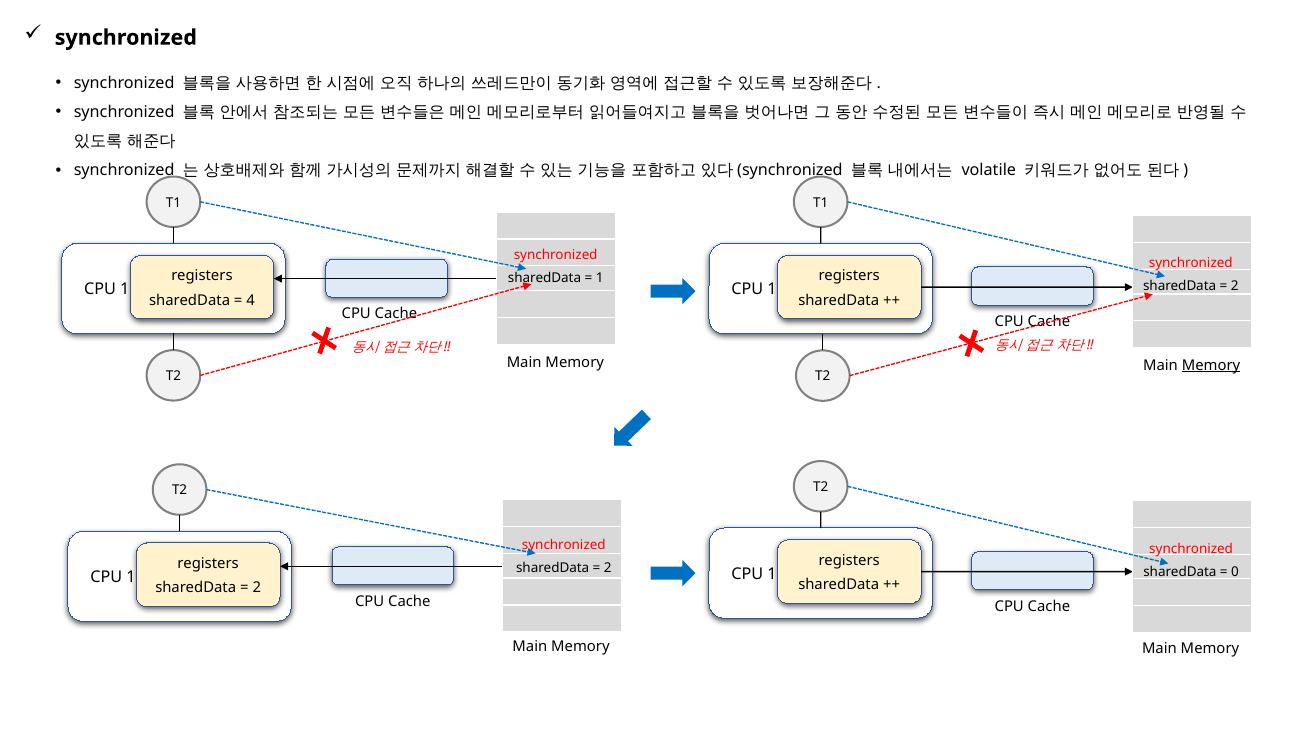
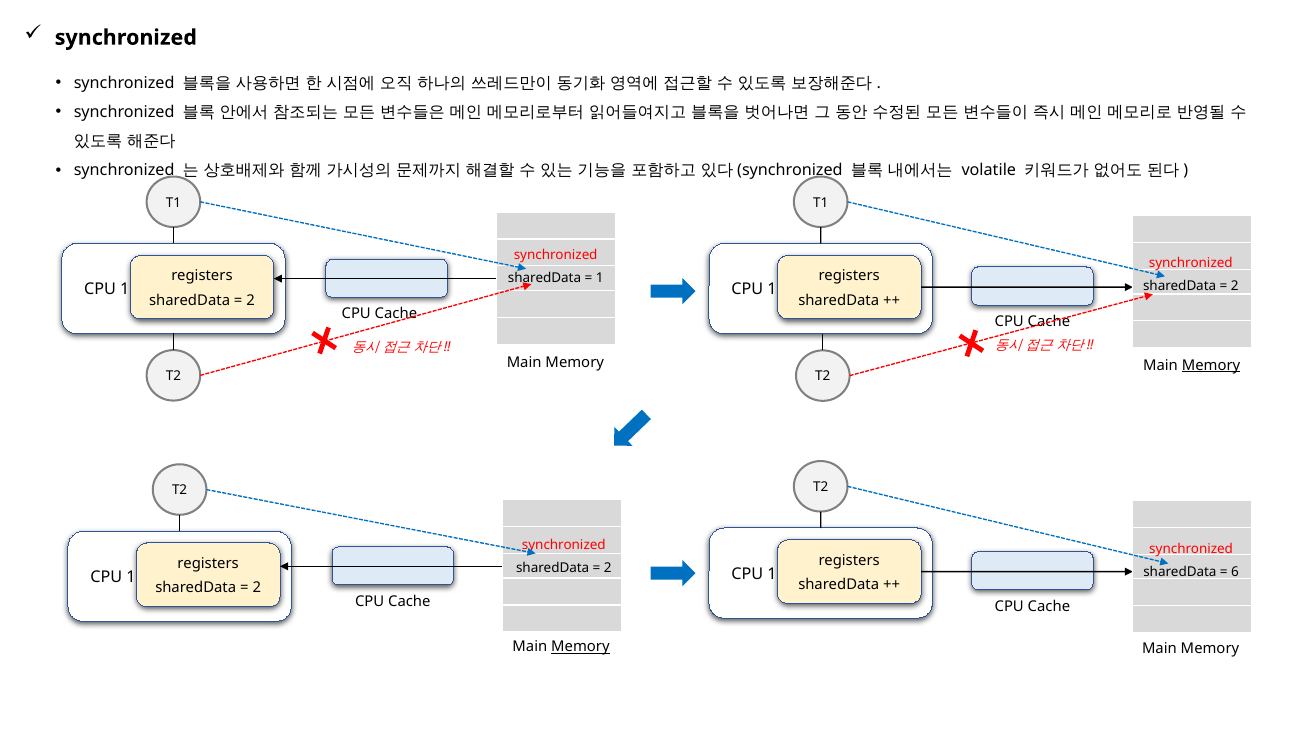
4 at (251, 300): 4 -> 2
0: 0 -> 6
Memory at (580, 647) underline: none -> present
